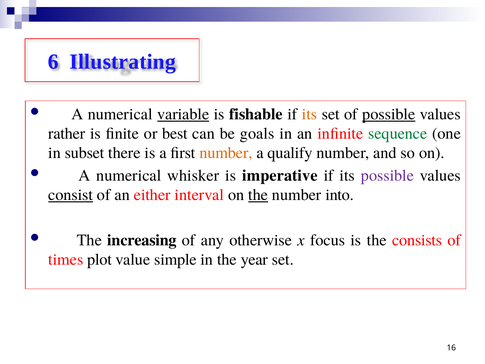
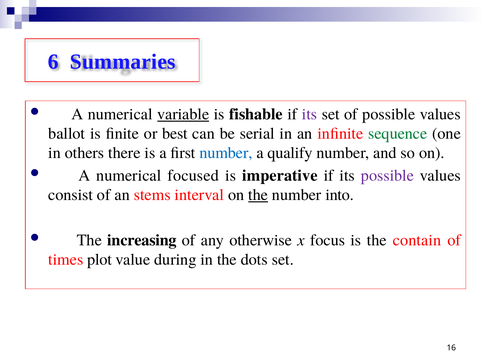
Illustrating: Illustrating -> Summaries
its at (309, 114) colour: orange -> purple
possible at (389, 114) underline: present -> none
rather: rather -> ballot
goals: goals -> serial
subset: subset -> others
number at (226, 153) colour: orange -> blue
whisker: whisker -> focused
consist underline: present -> none
either: either -> stems
consists: consists -> contain
simple: simple -> during
year: year -> dots
